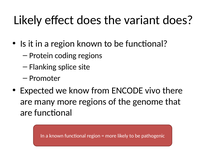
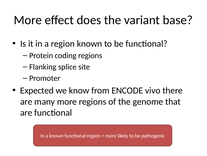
Likely at (28, 20): Likely -> More
variant does: does -> base
